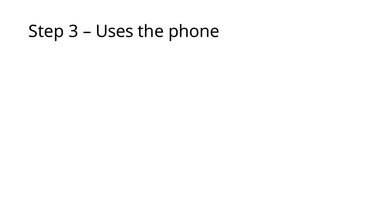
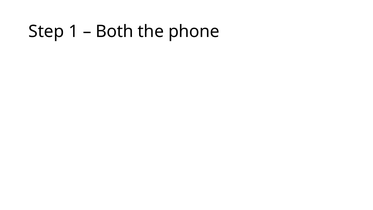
3: 3 -> 1
Uses: Uses -> Both
